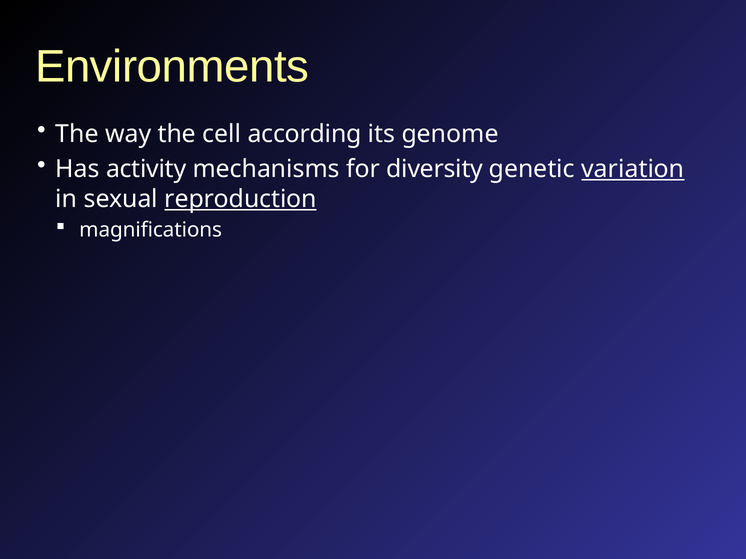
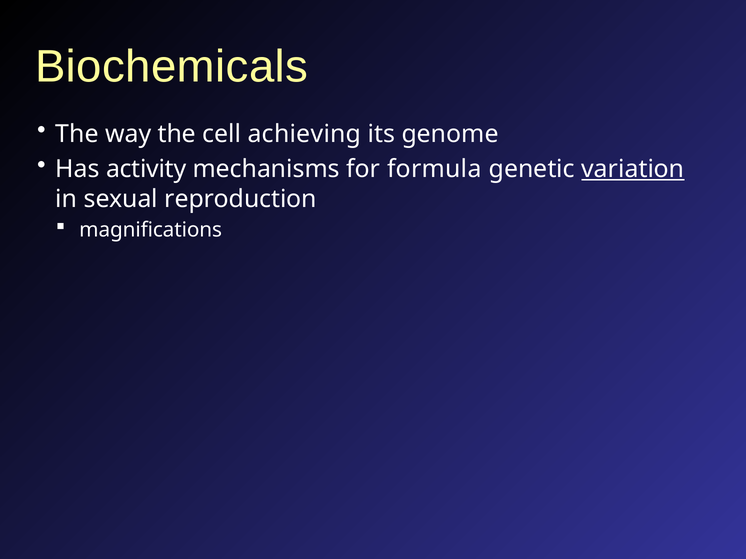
Environments: Environments -> Biochemicals
according: according -> achieving
diversity: diversity -> formula
reproduction underline: present -> none
